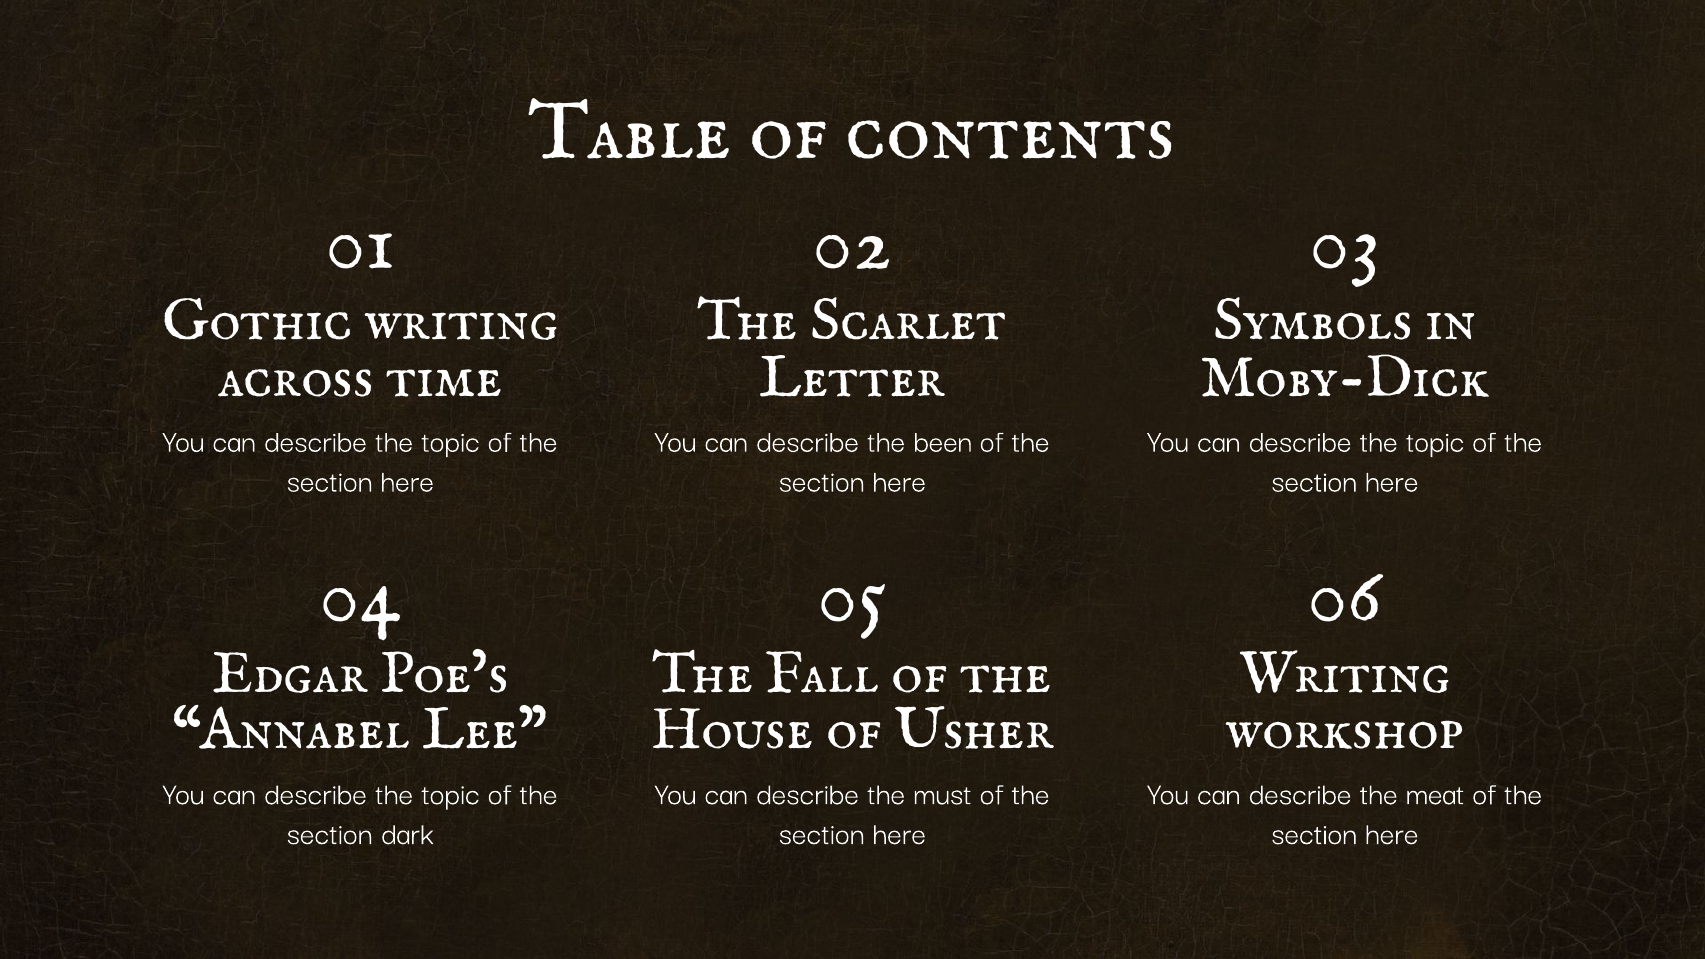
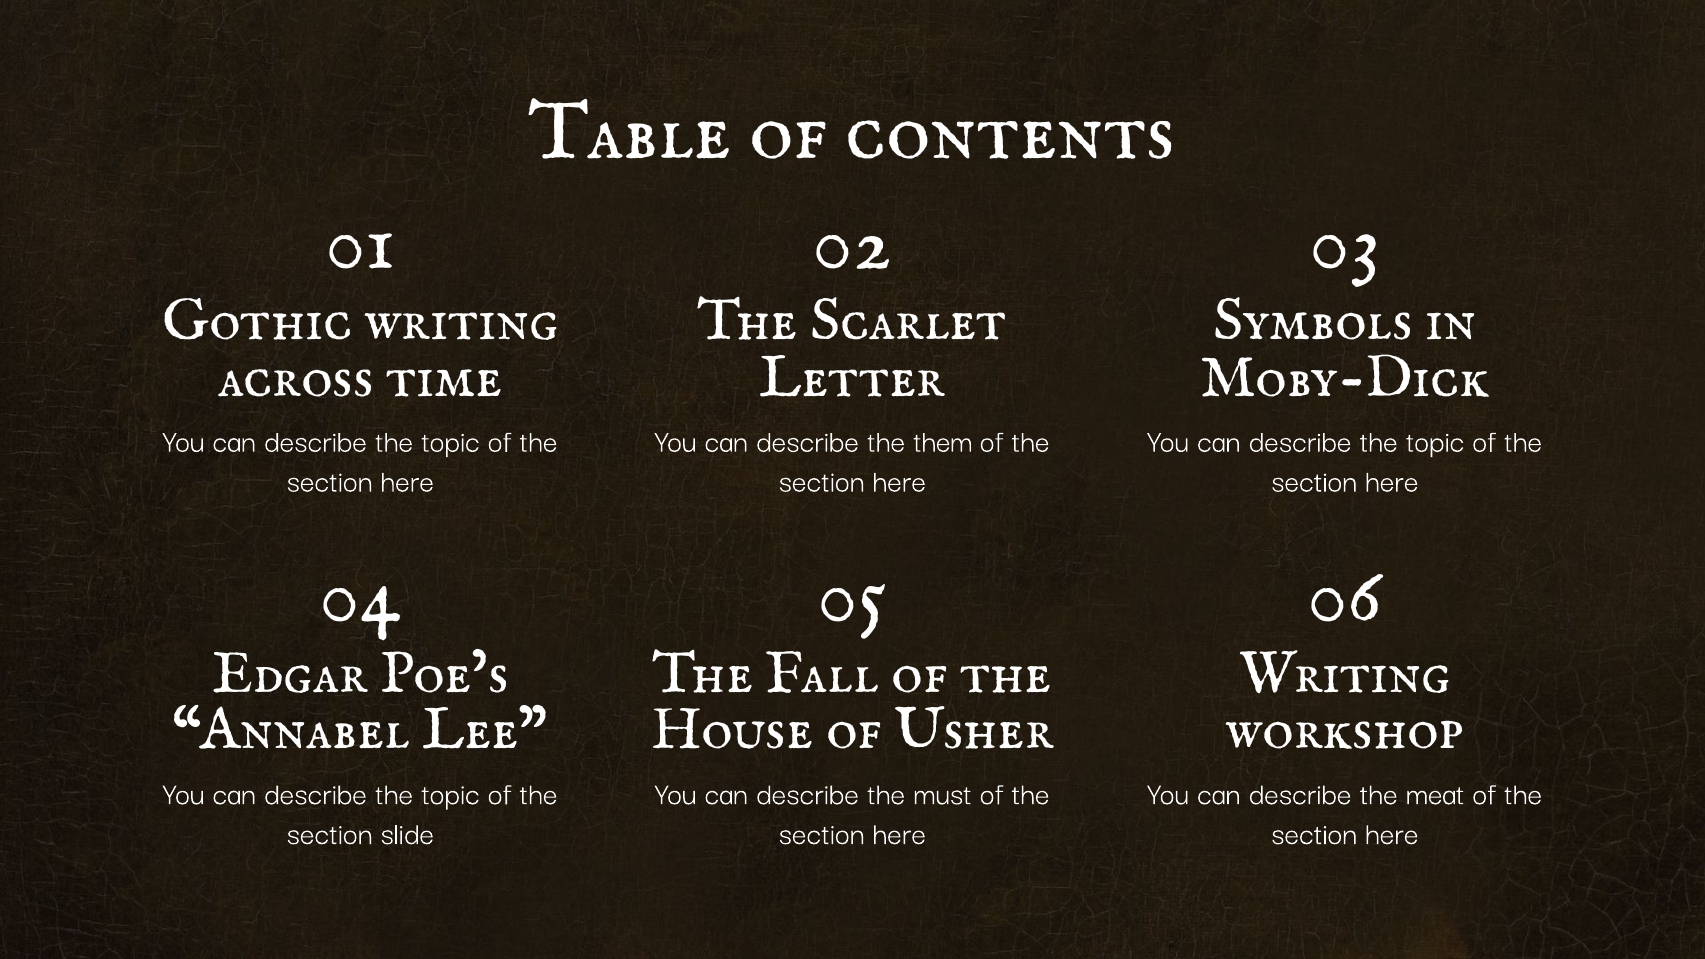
been: been -> them
dark: dark -> slide
